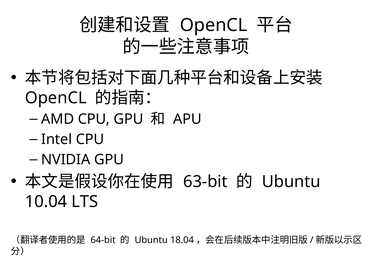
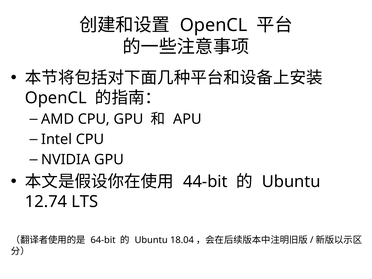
63-bit: 63-bit -> 44-bit
10.04: 10.04 -> 12.74
